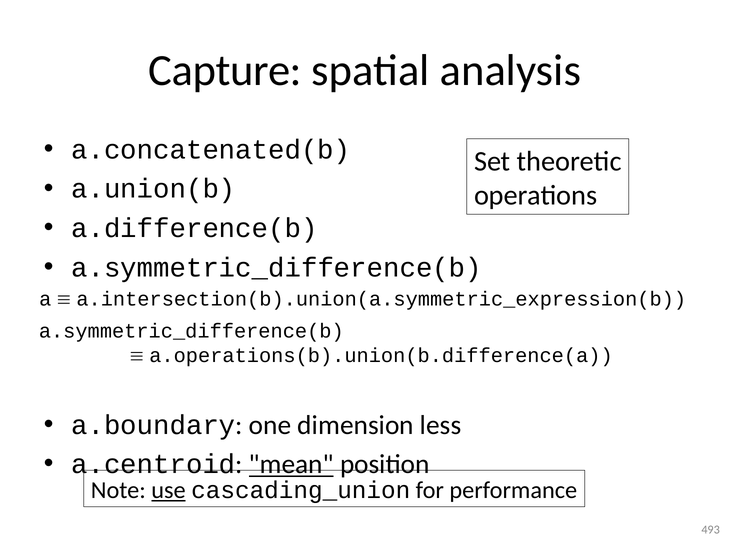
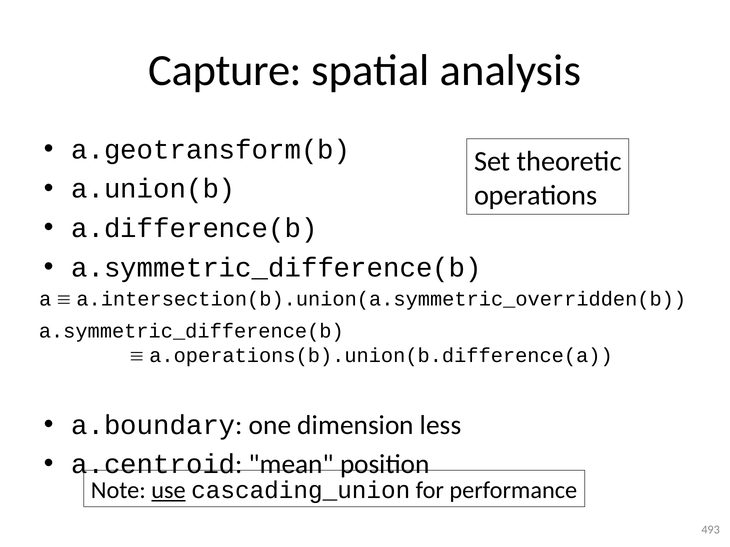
a.concatenated(b: a.concatenated(b -> a.geotransform(b
a.intersection(b).union(a.symmetric_expression(b: a.intersection(b).union(a.symmetric_expression(b -> a.intersection(b).union(a.symmetric_overridden(b
mean underline: present -> none
